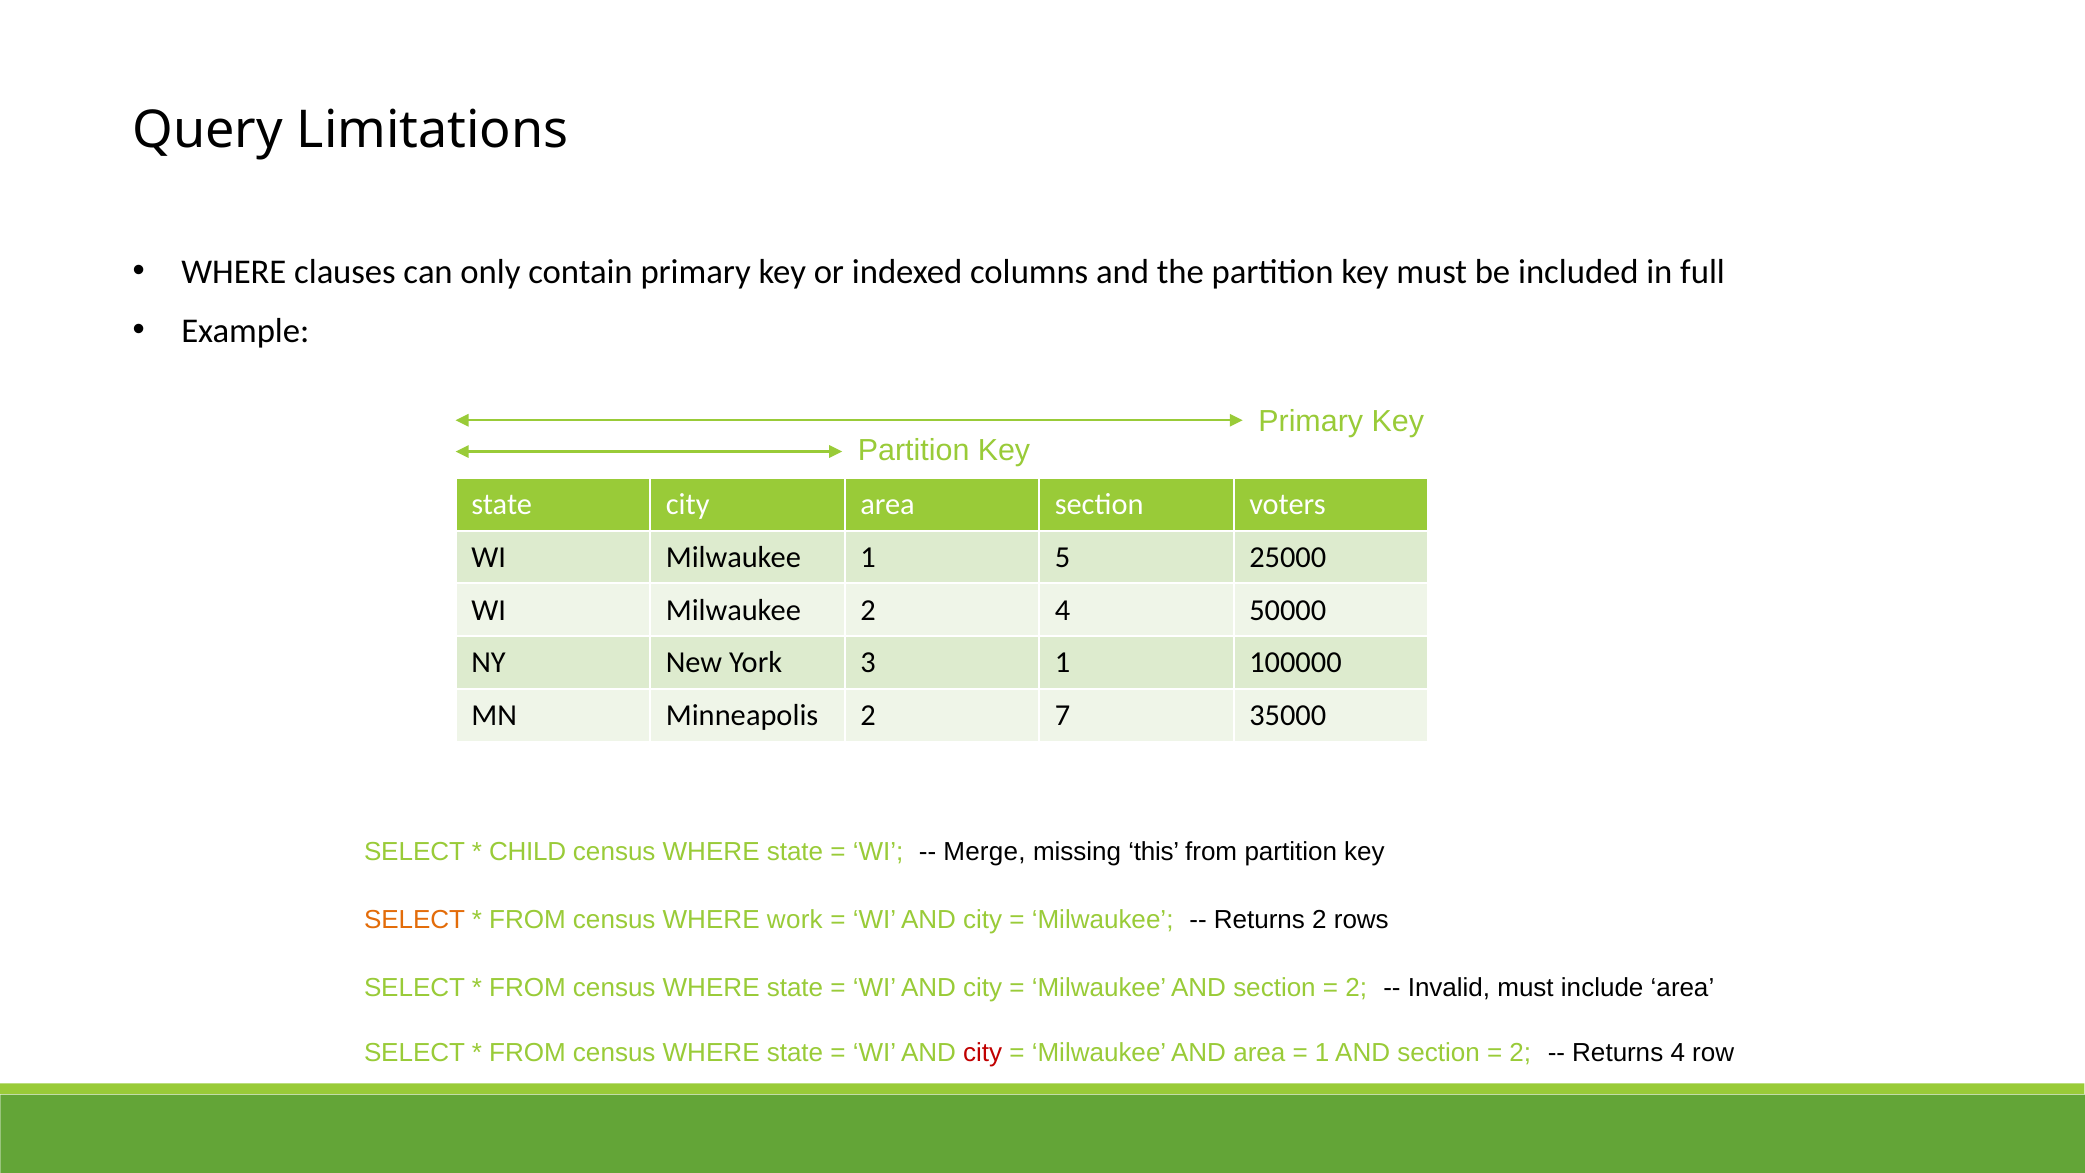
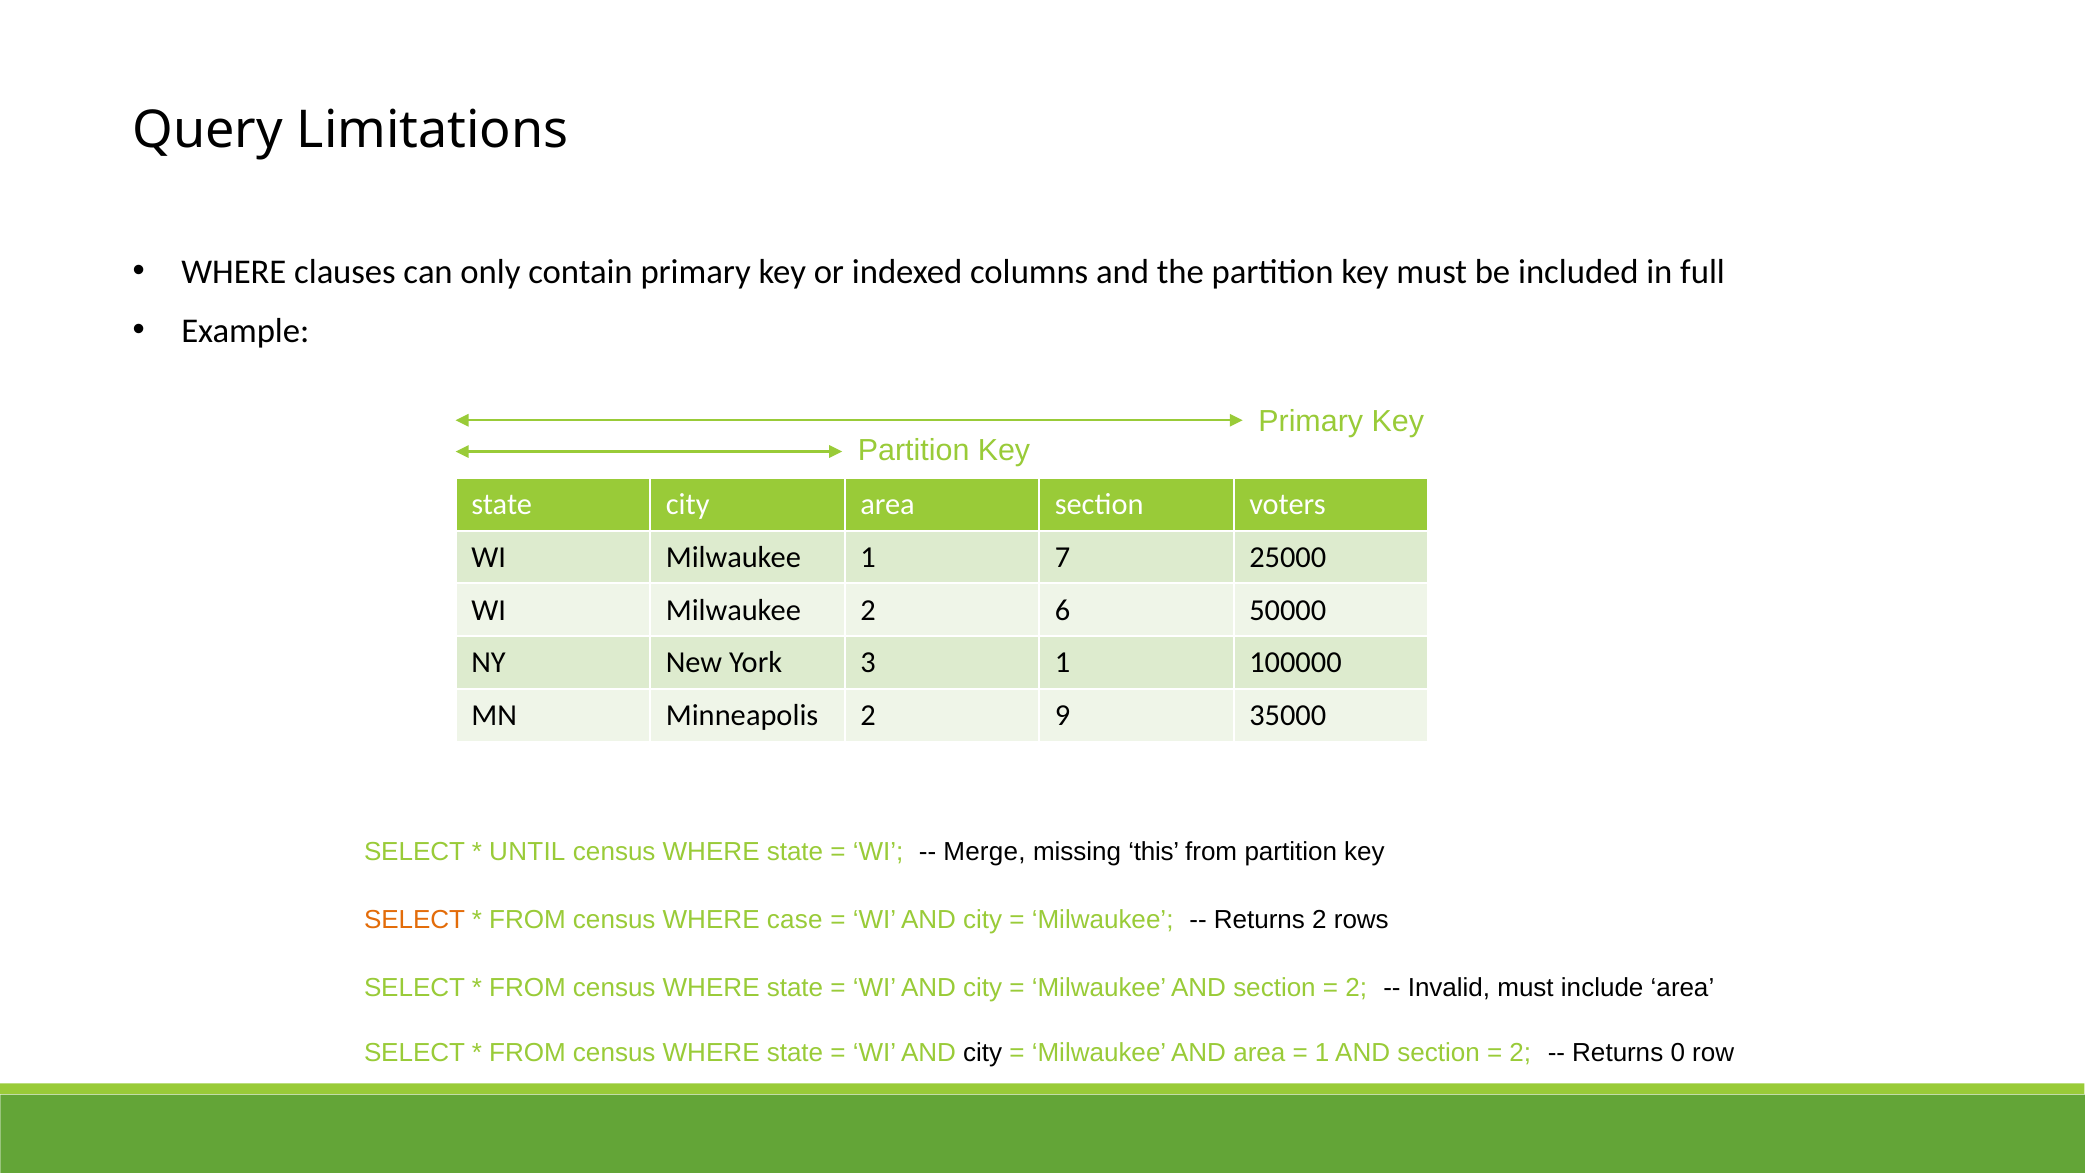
5: 5 -> 7
2 4: 4 -> 6
7: 7 -> 9
CHILD: CHILD -> UNTIL
work: work -> case
city at (983, 1053) colour: red -> black
Returns 4: 4 -> 0
